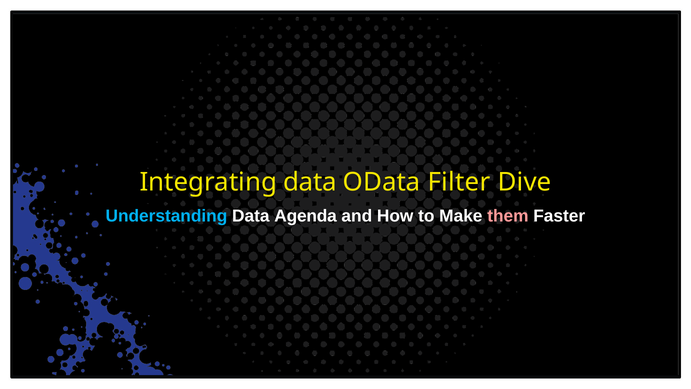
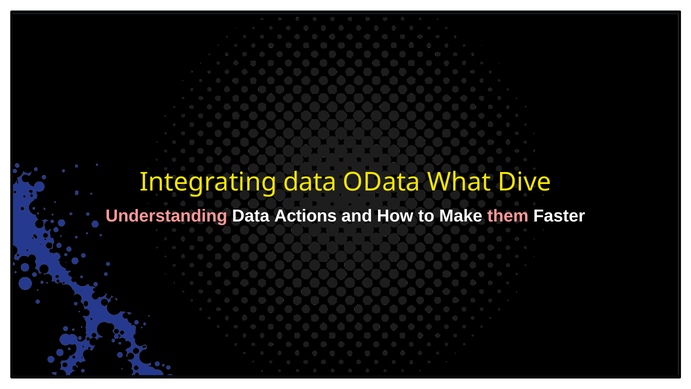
Filter: Filter -> What
Understanding colour: light blue -> pink
Agenda: Agenda -> Actions
